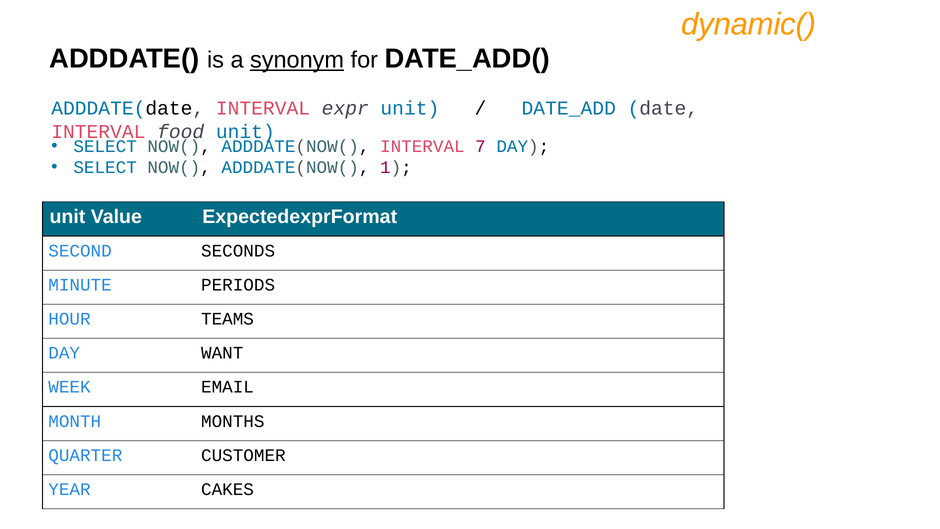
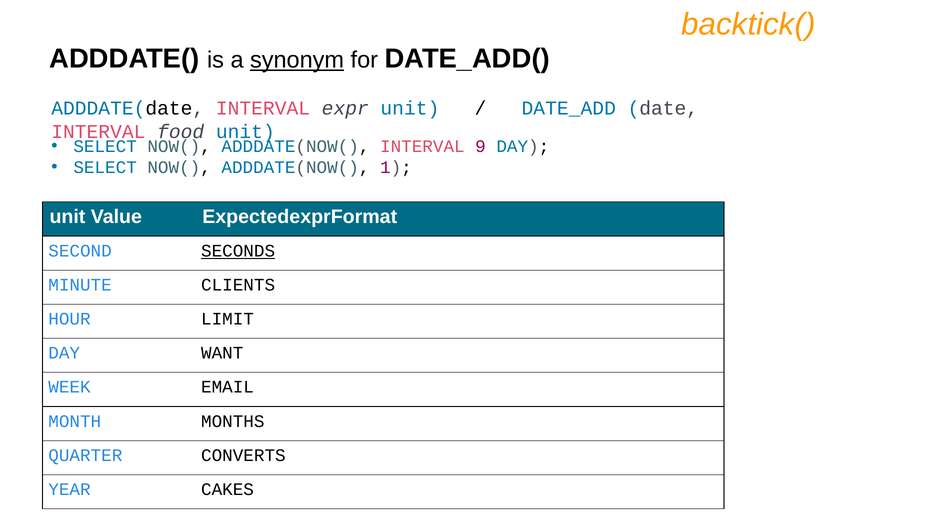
dynamic(: dynamic( -> backtick(
7: 7 -> 9
SECONDS underline: none -> present
PERIODS: PERIODS -> CLIENTS
TEAMS: TEAMS -> LIMIT
CUSTOMER: CUSTOMER -> CONVERTS
